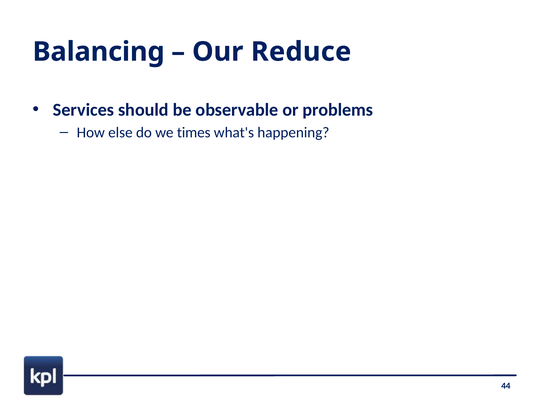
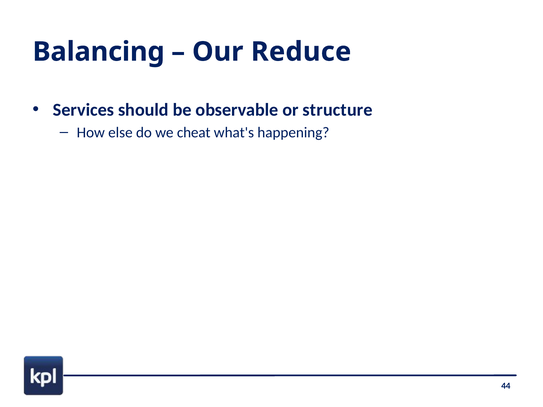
problems: problems -> structure
times: times -> cheat
